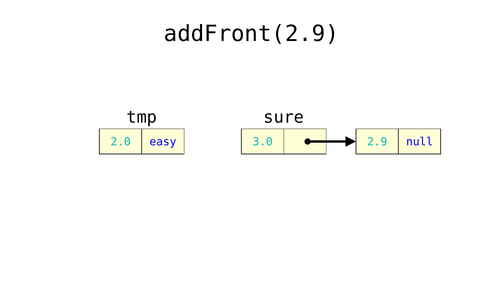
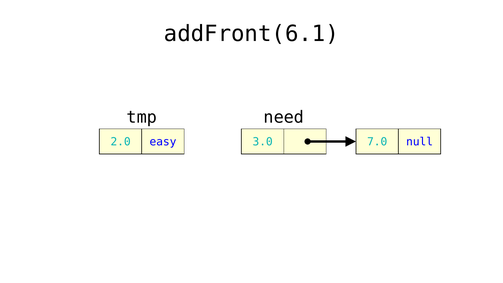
addFront(2.9: addFront(2.9 -> addFront(6.1
sure: sure -> need
2.9: 2.9 -> 7.0
